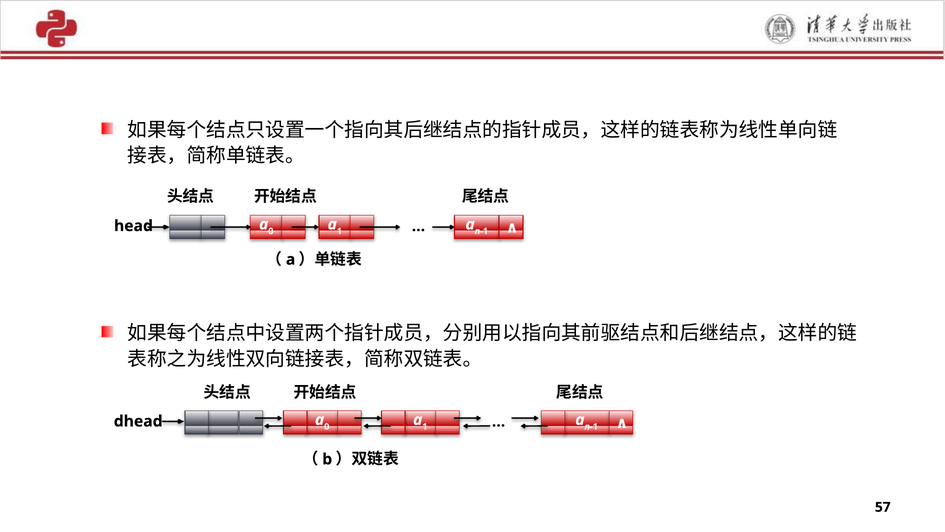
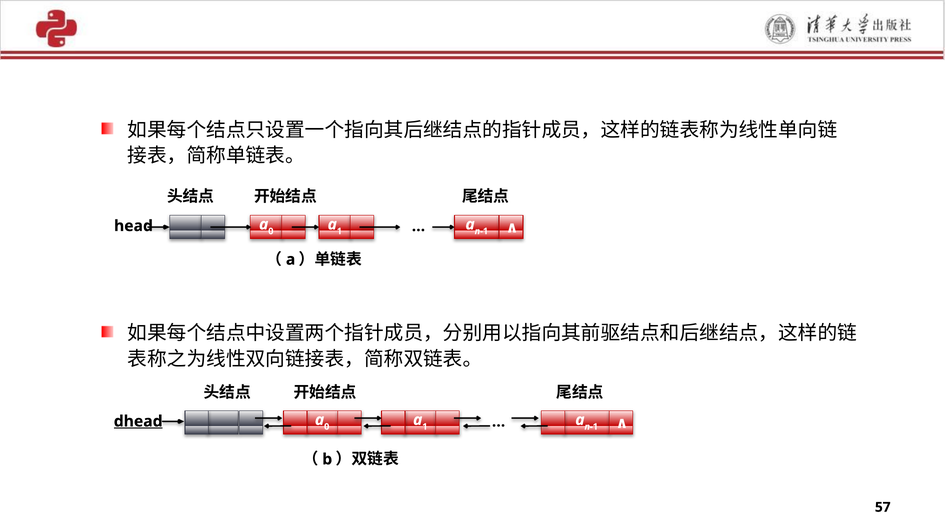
dhead underline: none -> present
